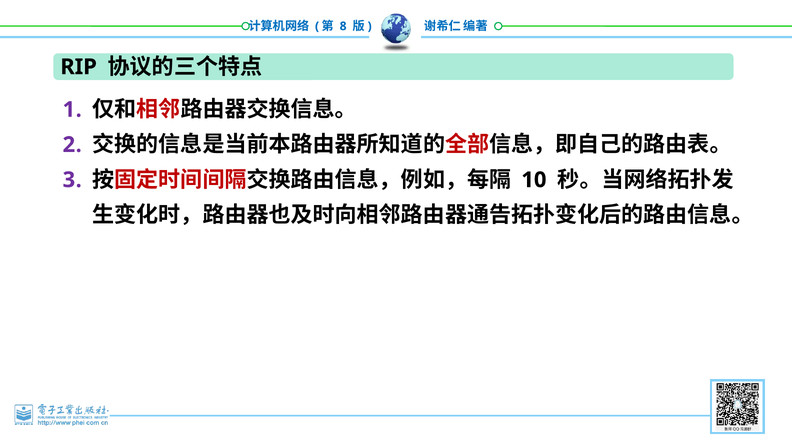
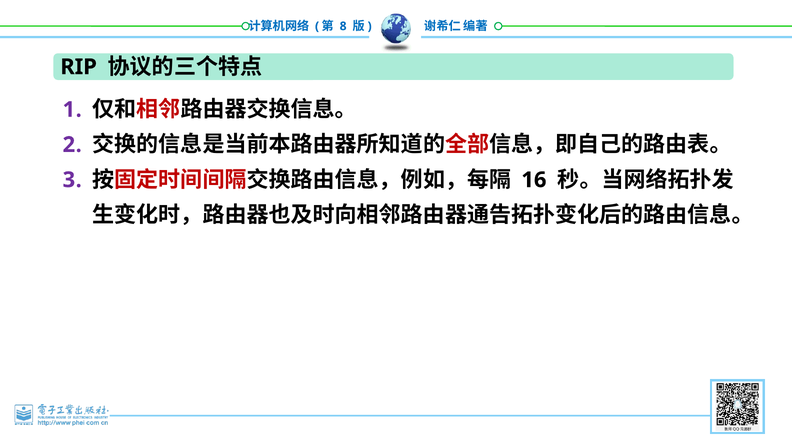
10: 10 -> 16
